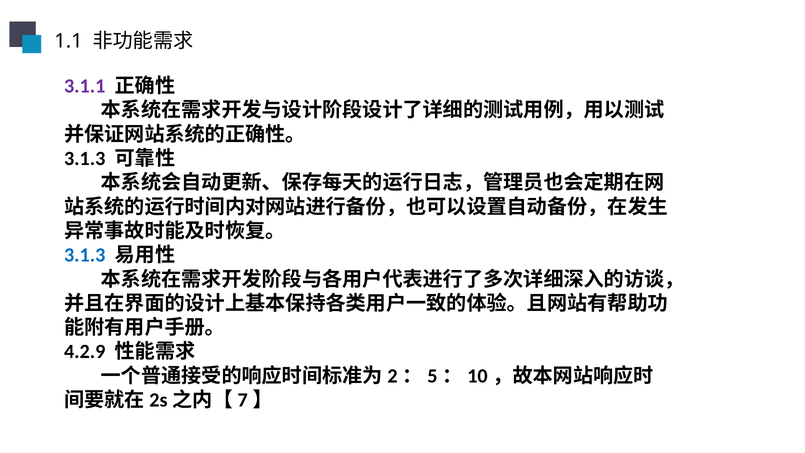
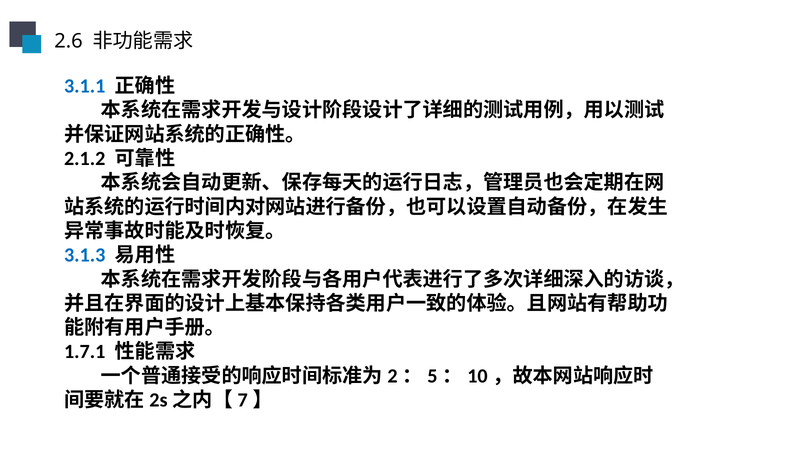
1.1: 1.1 -> 2.6
3.1.1 colour: purple -> blue
3.1.3 at (85, 159): 3.1.3 -> 2.1.2
4.2.9: 4.2.9 -> 1.7.1
